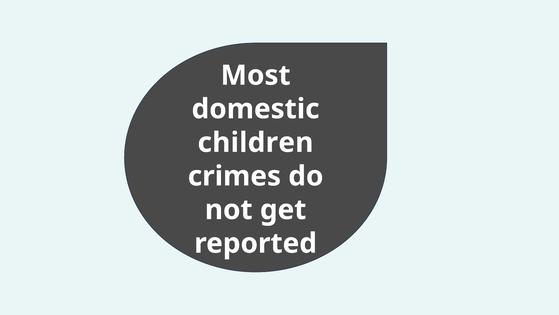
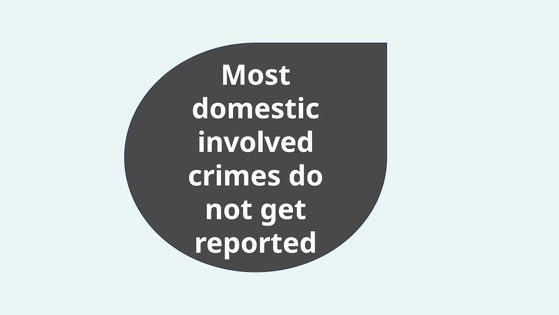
children: children -> involved
